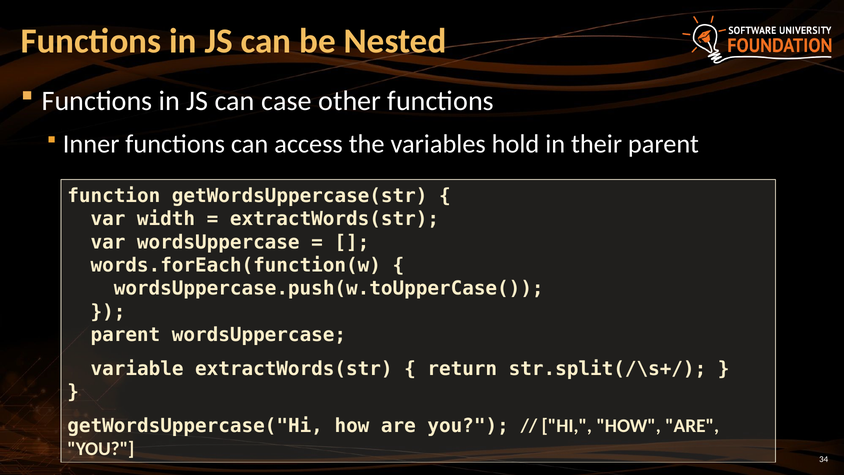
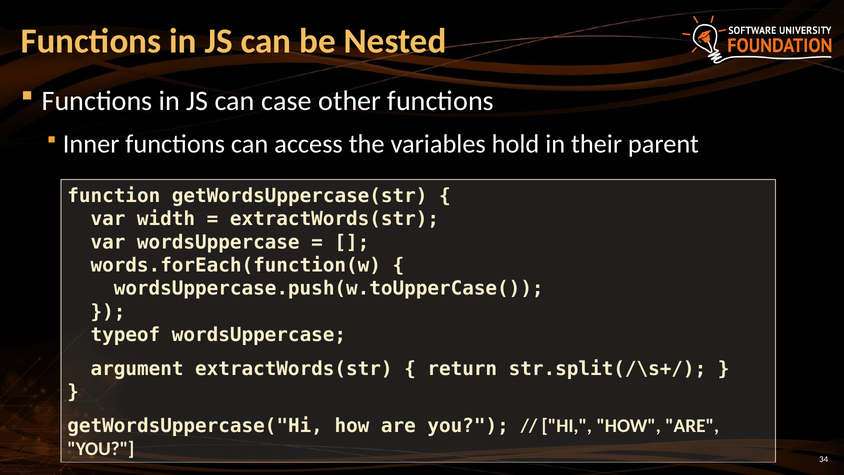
parent at (125, 335): parent -> typeof
variable: variable -> argument
